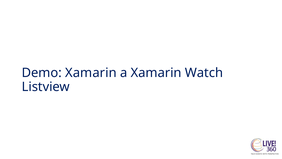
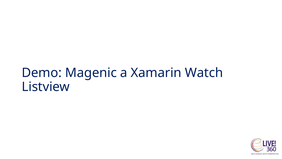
Demo Xamarin: Xamarin -> Magenic
